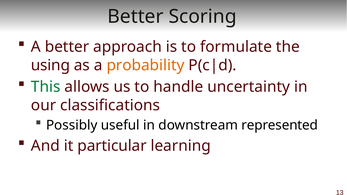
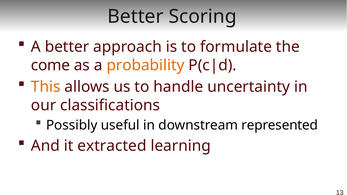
using: using -> come
This colour: green -> orange
particular: particular -> extracted
